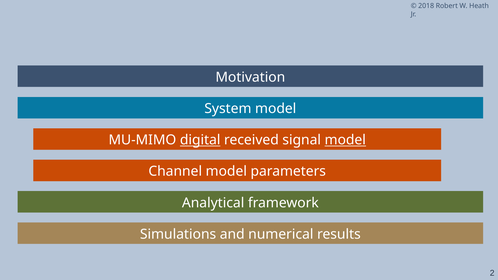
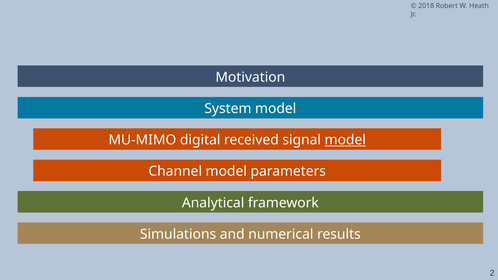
digital underline: present -> none
